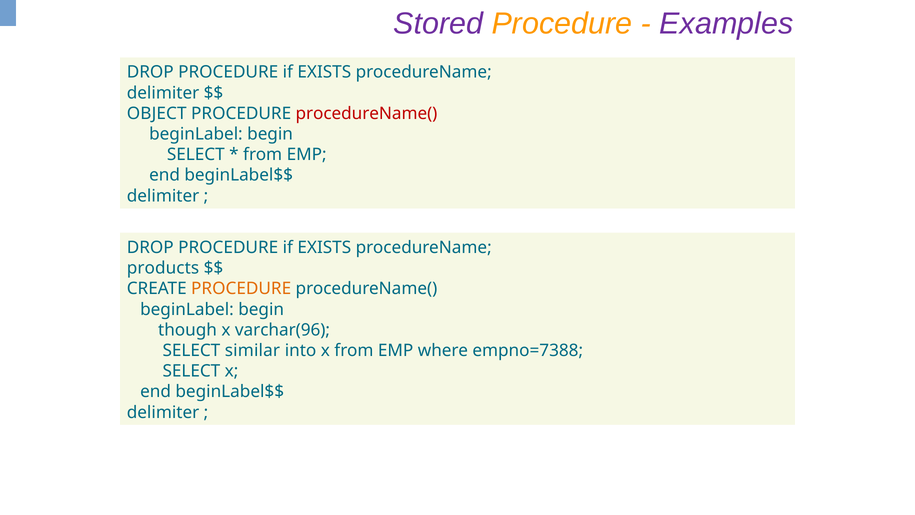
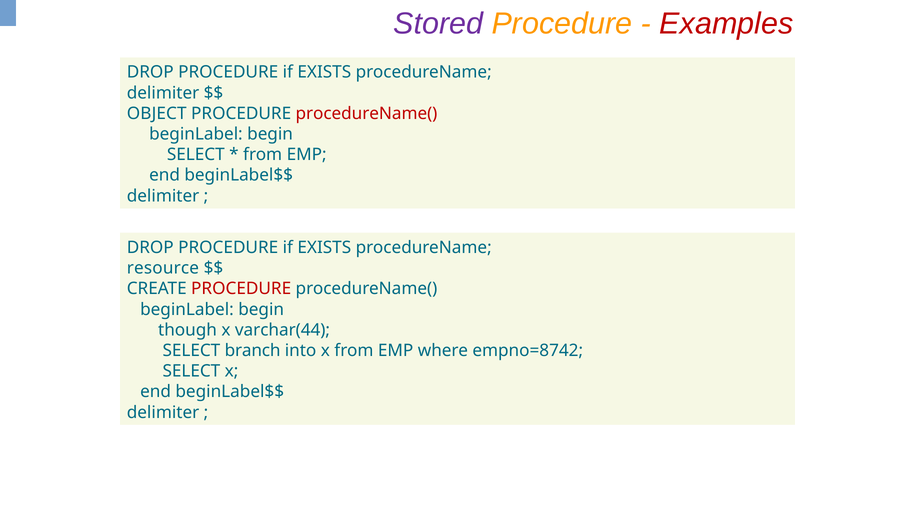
Examples colour: purple -> red
products: products -> resource
PROCEDURE at (241, 289) colour: orange -> red
varchar(96: varchar(96 -> varchar(44
similar: similar -> branch
empno=7388: empno=7388 -> empno=8742
